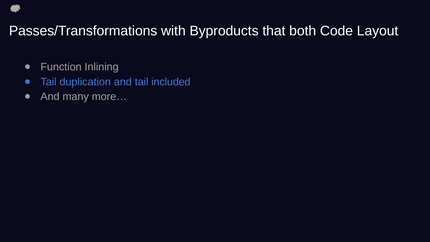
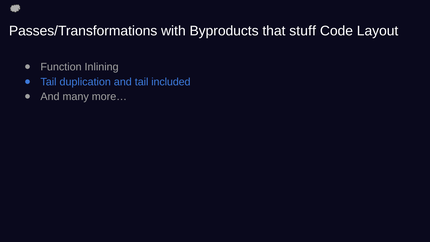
both: both -> stuff
